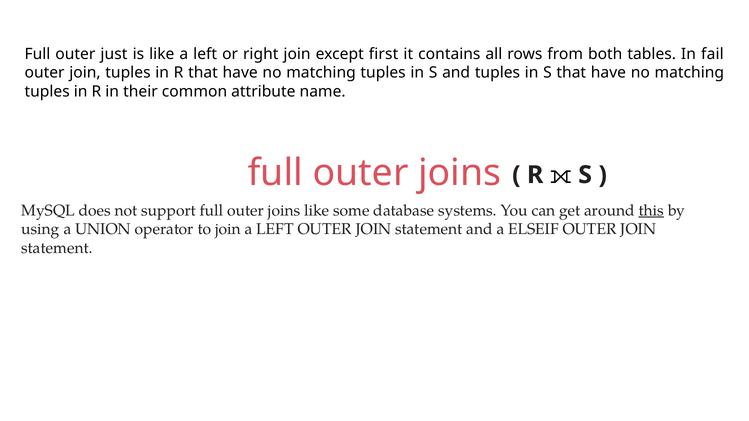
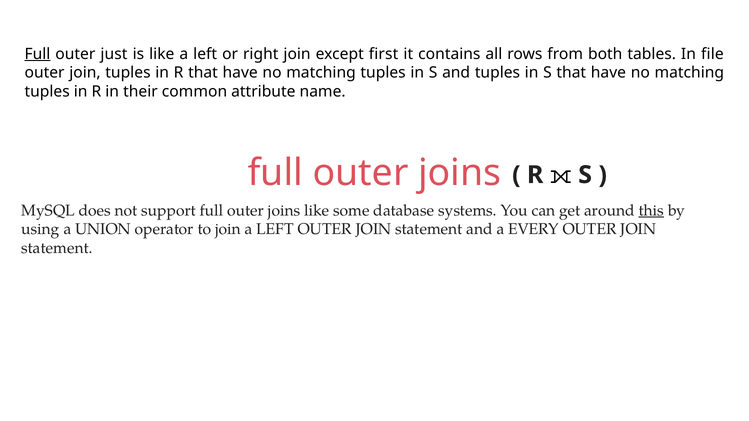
Full at (37, 54) underline: none -> present
fail: fail -> file
ELSEIF: ELSEIF -> EVERY
